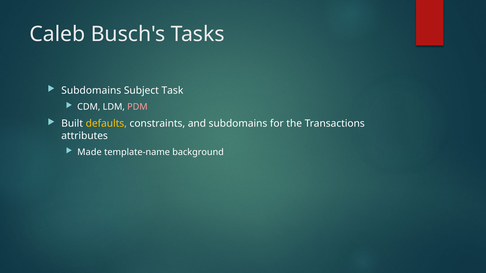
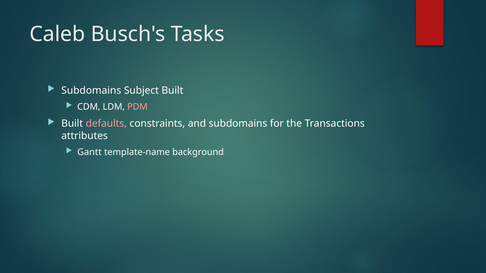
Subject Task: Task -> Built
defaults colour: yellow -> pink
Made: Made -> Gantt
